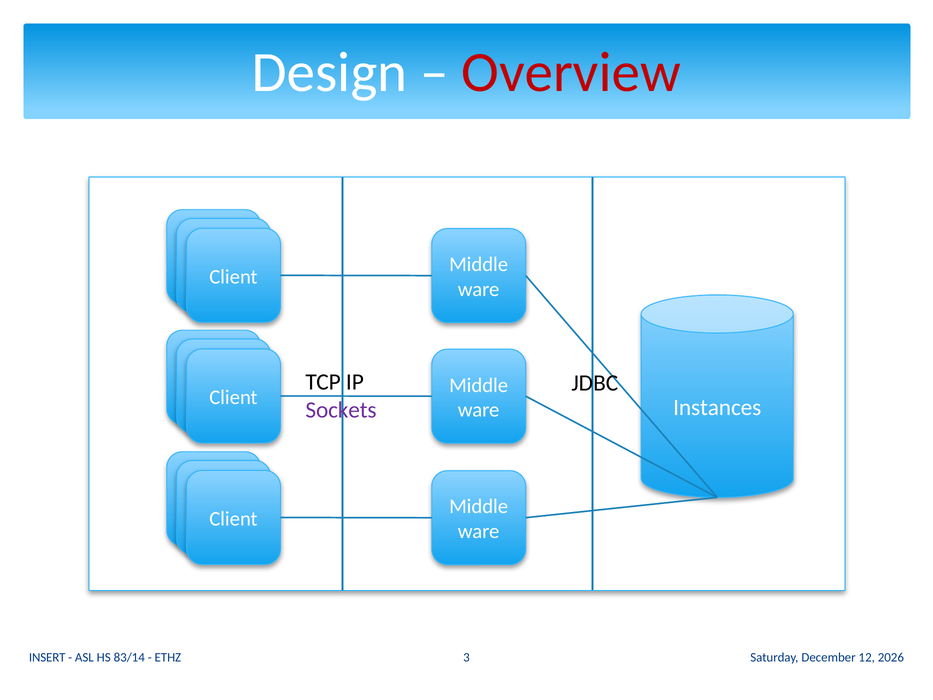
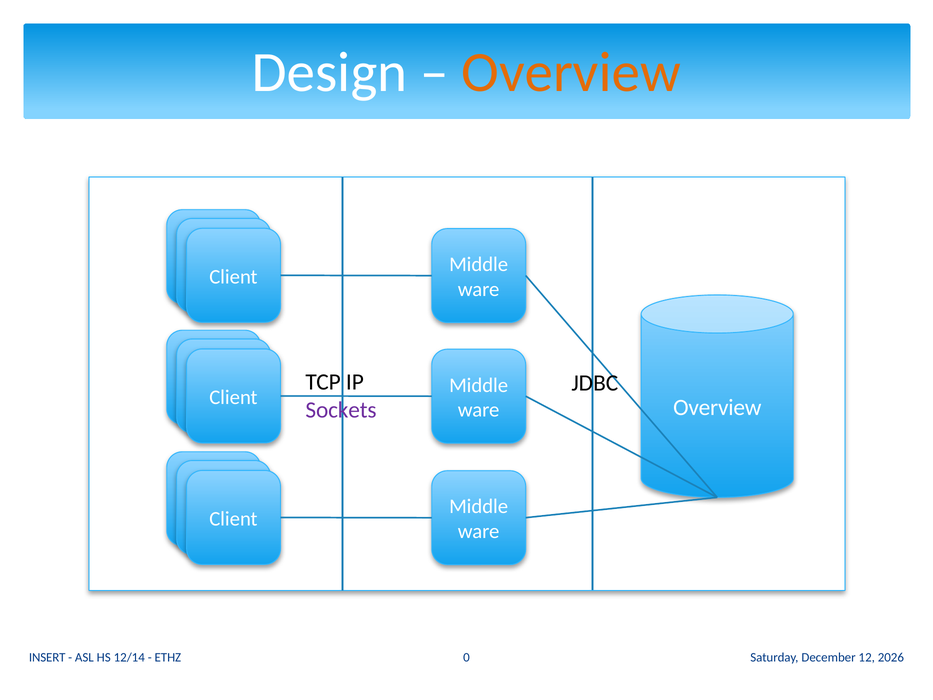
Overview at (571, 72) colour: red -> orange
Instances at (717, 407): Instances -> Overview
83/14: 83/14 -> 12/14
3: 3 -> 0
